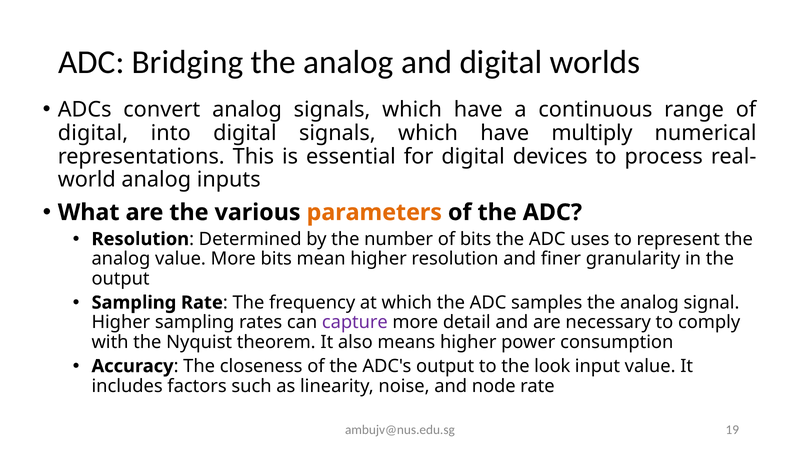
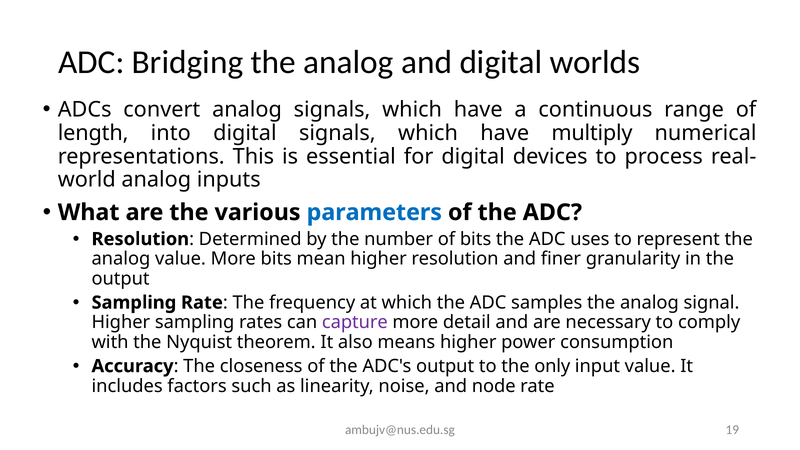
digital at (93, 133): digital -> length
parameters colour: orange -> blue
look: look -> only
